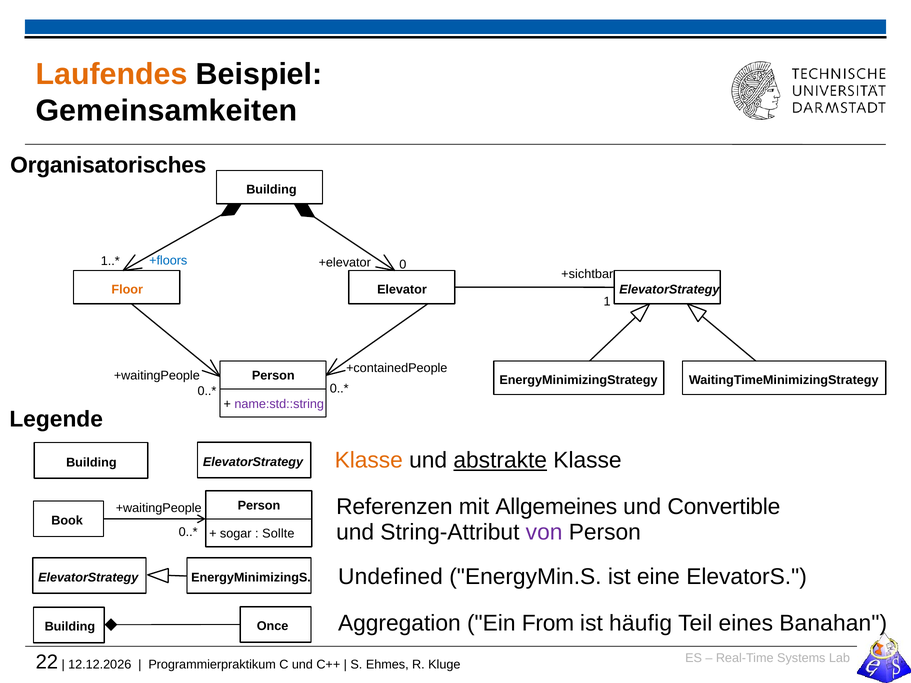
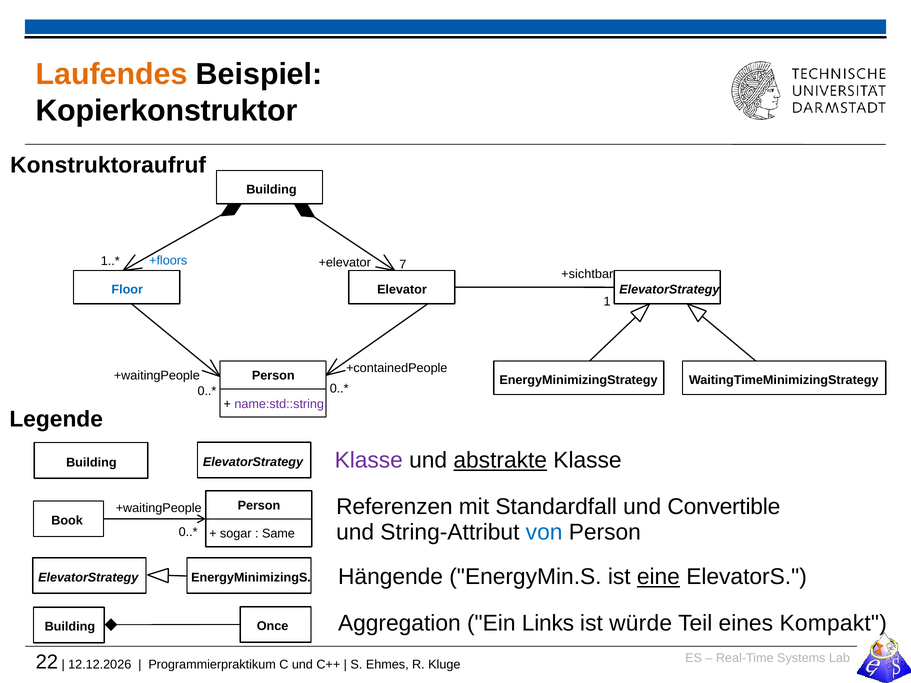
Gemeinsamkeiten: Gemeinsamkeiten -> Kopierkonstruktor
Organisatorisches: Organisatorisches -> Konstruktoraufruf
0: 0 -> 7
Floor colour: orange -> blue
Klasse at (369, 460) colour: orange -> purple
Allgemeines: Allgemeines -> Standardfall
von colour: purple -> blue
Sollte: Sollte -> Same
Undefined: Undefined -> Hängende
eine underline: none -> present
From: From -> Links
häufig: häufig -> würde
Banahan: Banahan -> Kompakt
